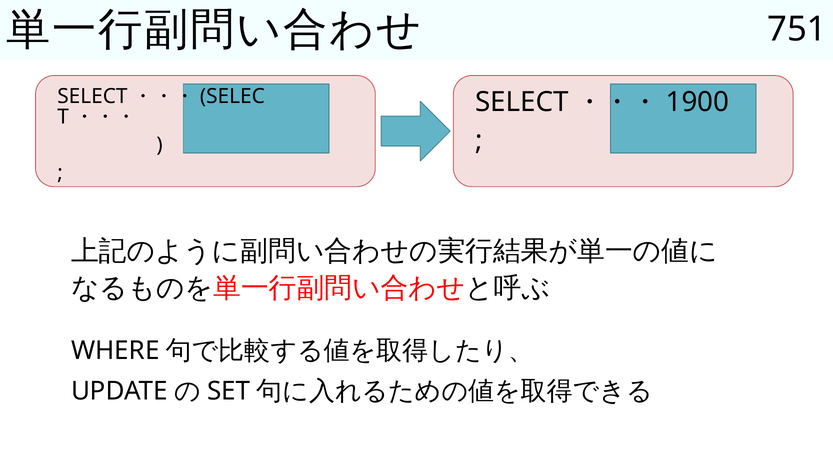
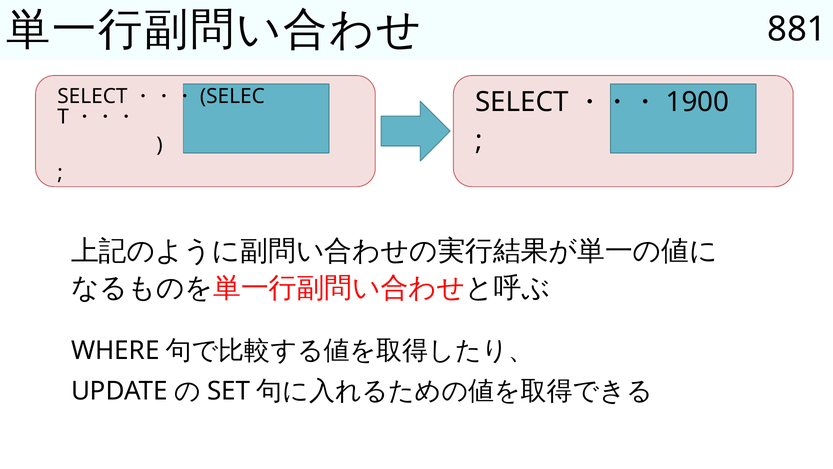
751: 751 -> 881
